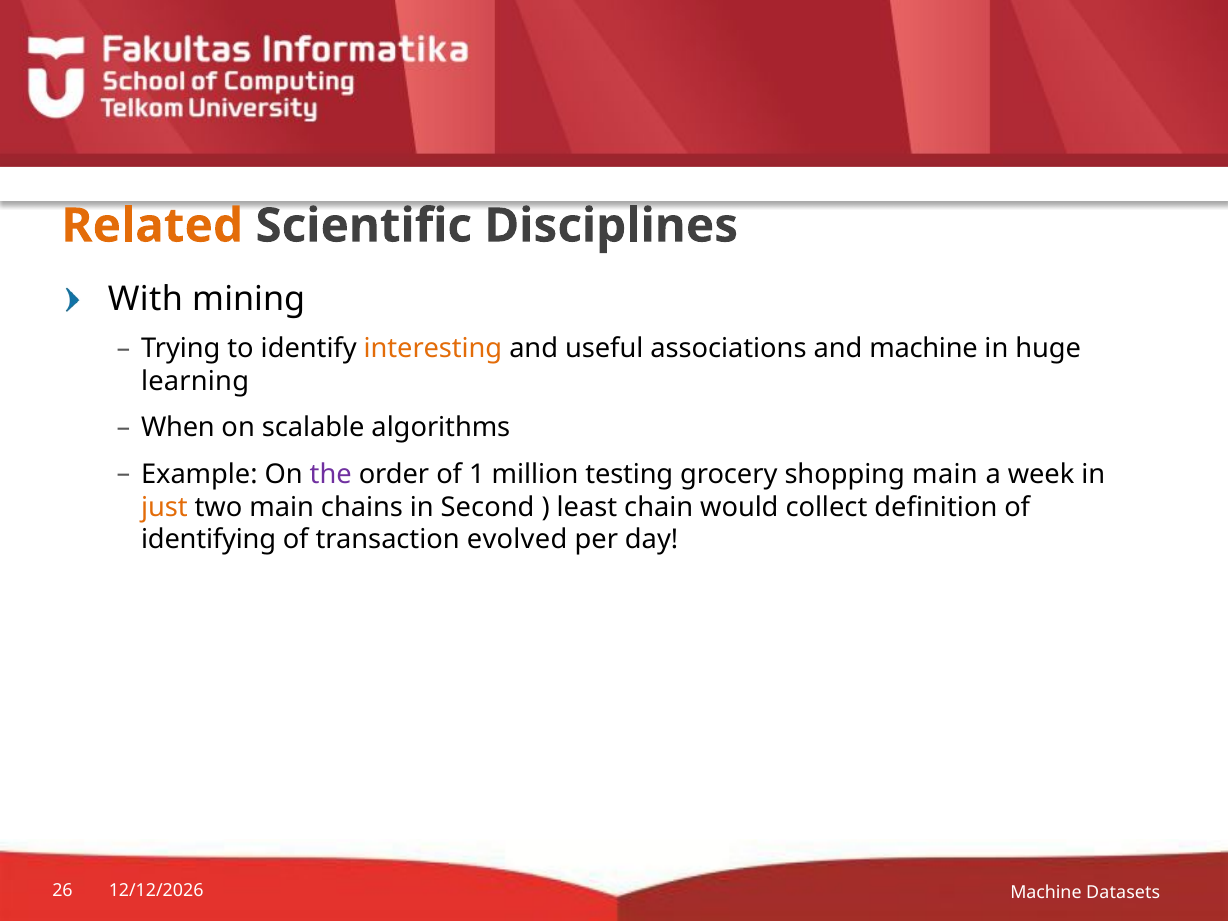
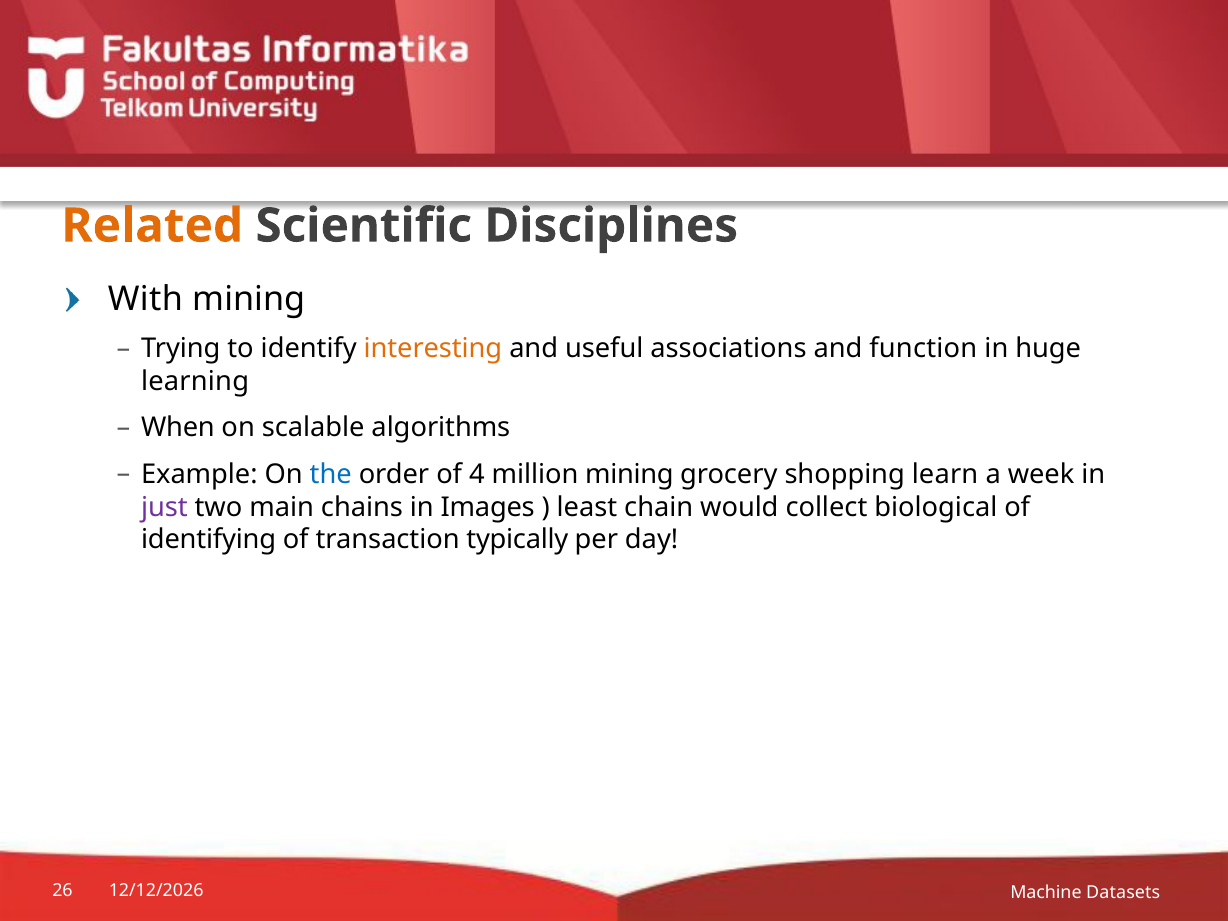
and machine: machine -> function
the colour: purple -> blue
1: 1 -> 4
million testing: testing -> mining
shopping main: main -> learn
just colour: orange -> purple
Second: Second -> Images
definition: definition -> biological
evolved: evolved -> typically
